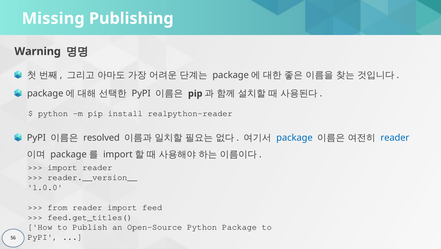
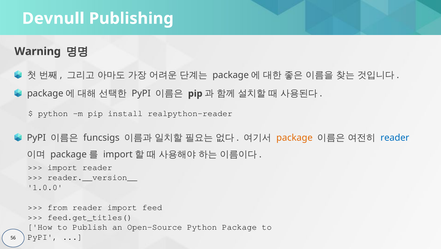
Missing: Missing -> Devnull
resolved: resolved -> funcsigs
package at (294, 138) colour: blue -> orange
